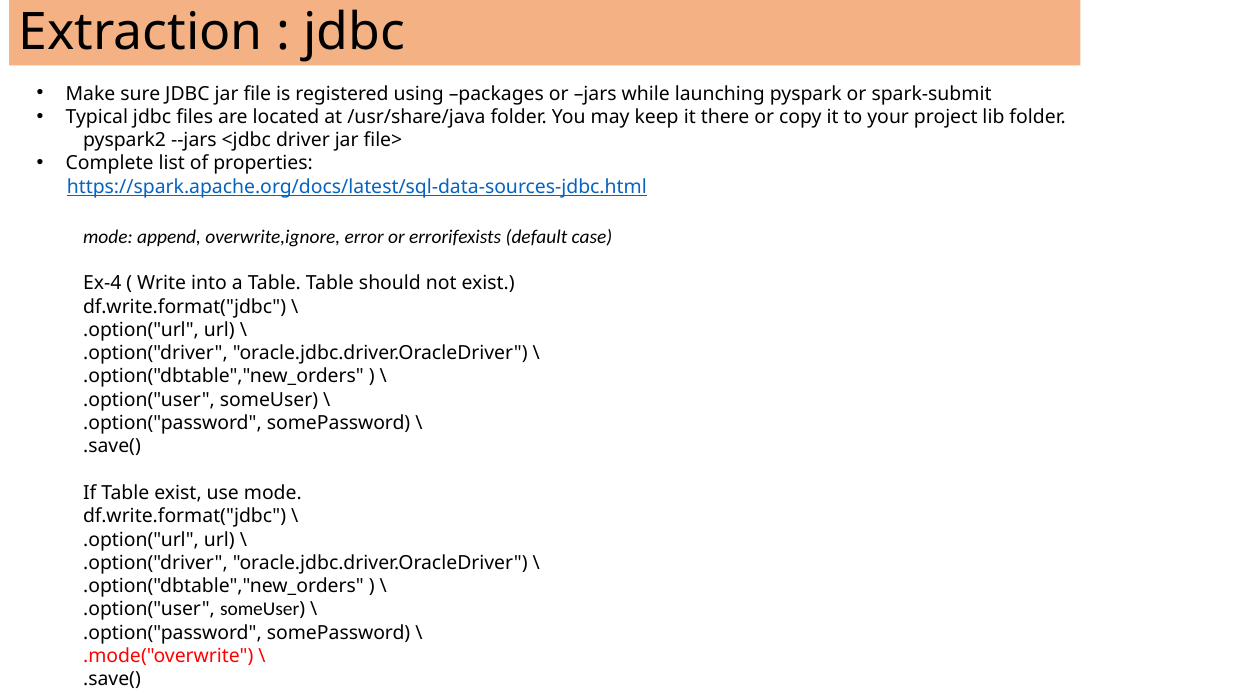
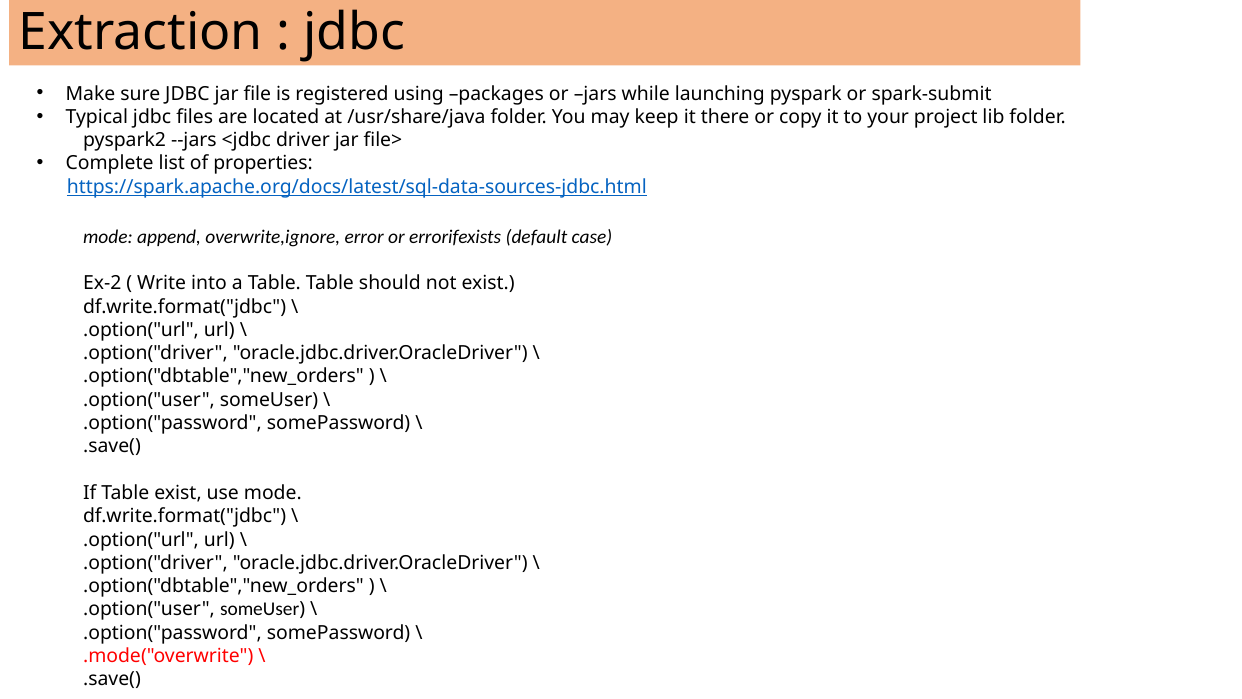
Ex-4: Ex-4 -> Ex-2
